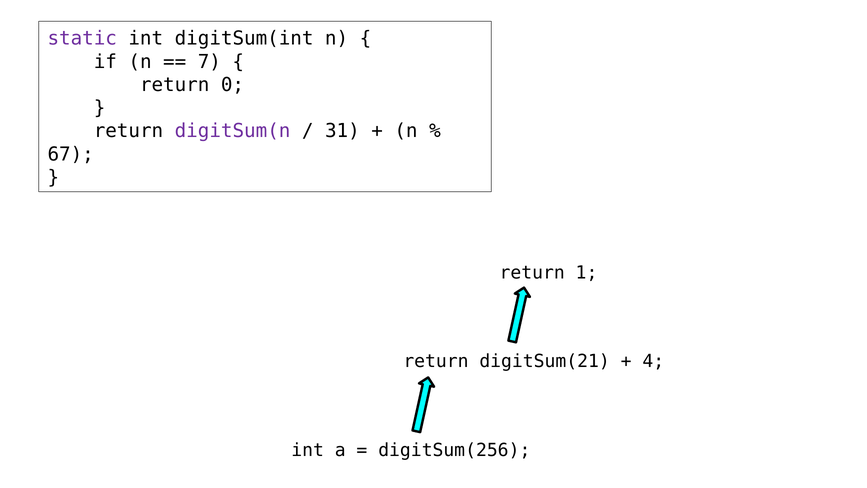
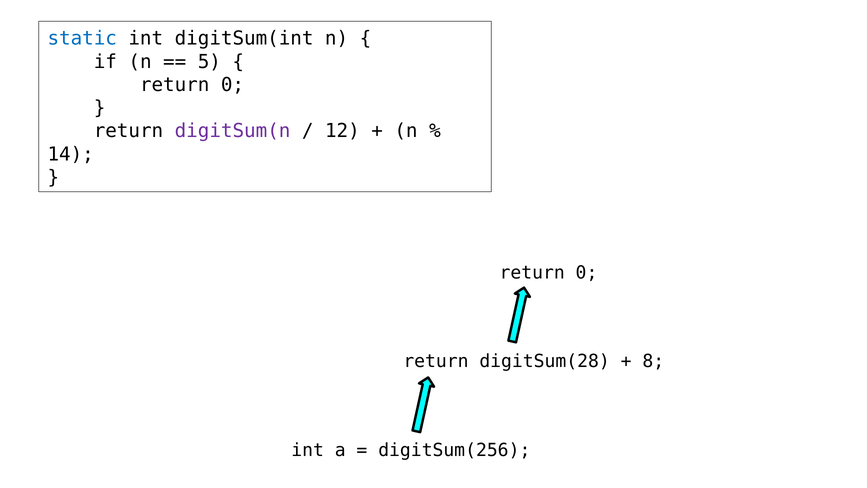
static colour: purple -> blue
7: 7 -> 5
31: 31 -> 12
67: 67 -> 14
1 at (586, 273): 1 -> 0
digitSum(21: digitSum(21 -> digitSum(28
4: 4 -> 8
